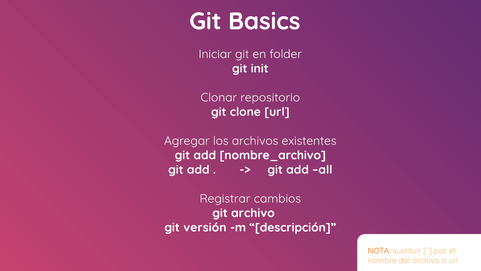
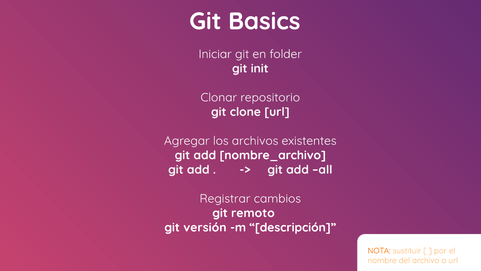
git archivo: archivo -> remoto
